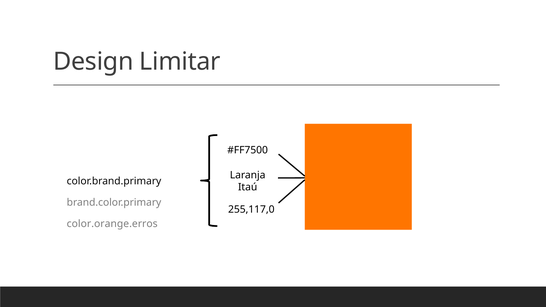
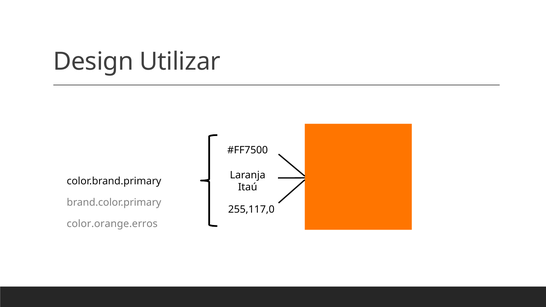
Limitar: Limitar -> Utilizar
